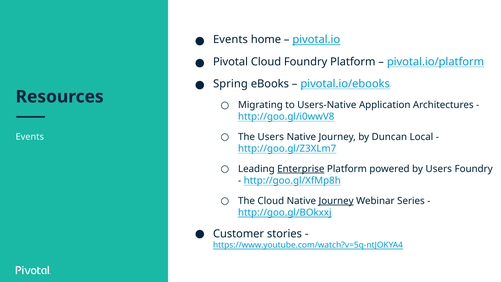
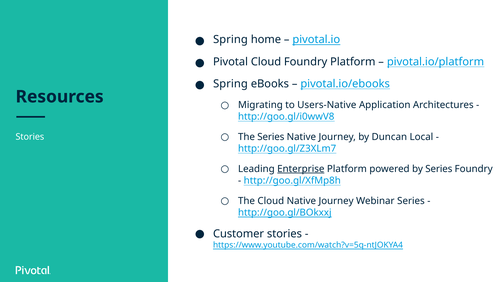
Events at (230, 40): Events -> Spring
The Users: Users -> Series
Events at (30, 137): Events -> Stories
by Users: Users -> Series
Journey at (336, 201) underline: present -> none
